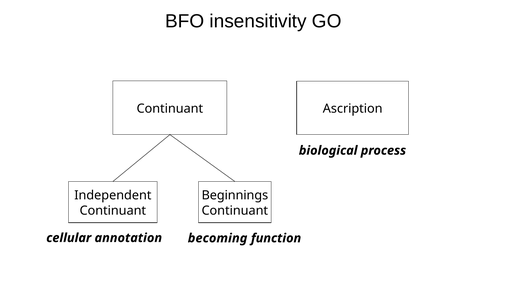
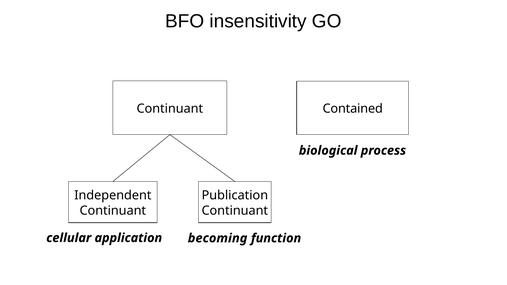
Ascription: Ascription -> Contained
Beginnings: Beginnings -> Publication
annotation: annotation -> application
